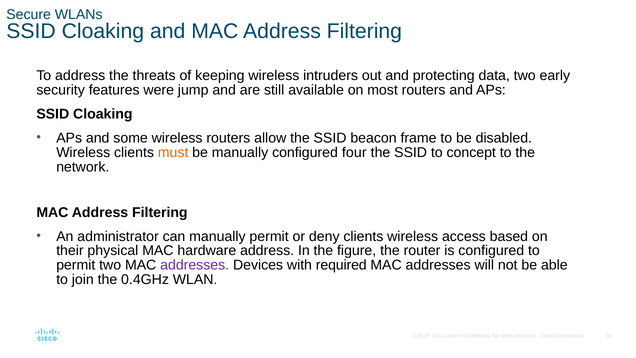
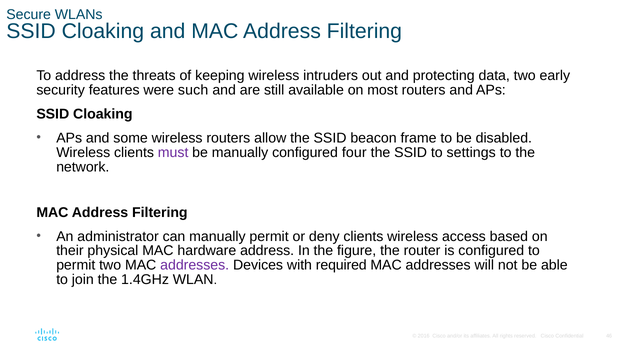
jump: jump -> such
must colour: orange -> purple
concept: concept -> settings
0.4GHz: 0.4GHz -> 1.4GHz
